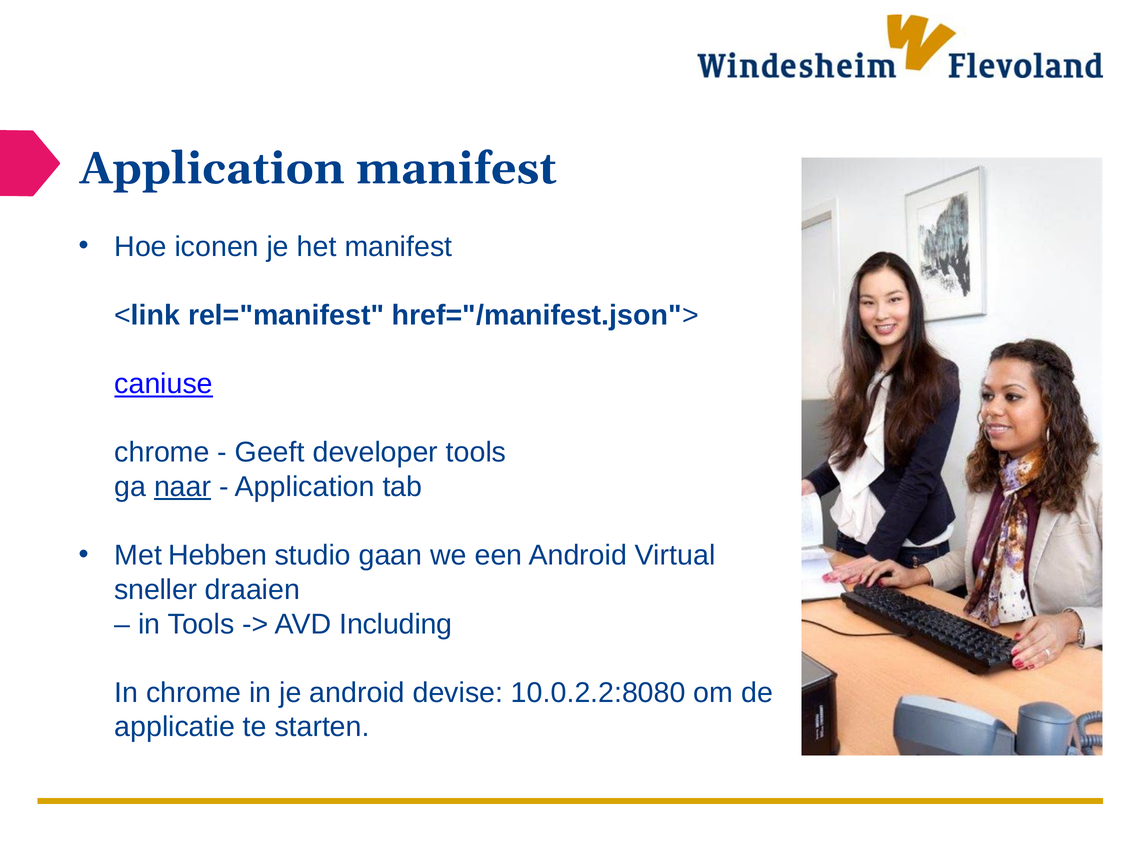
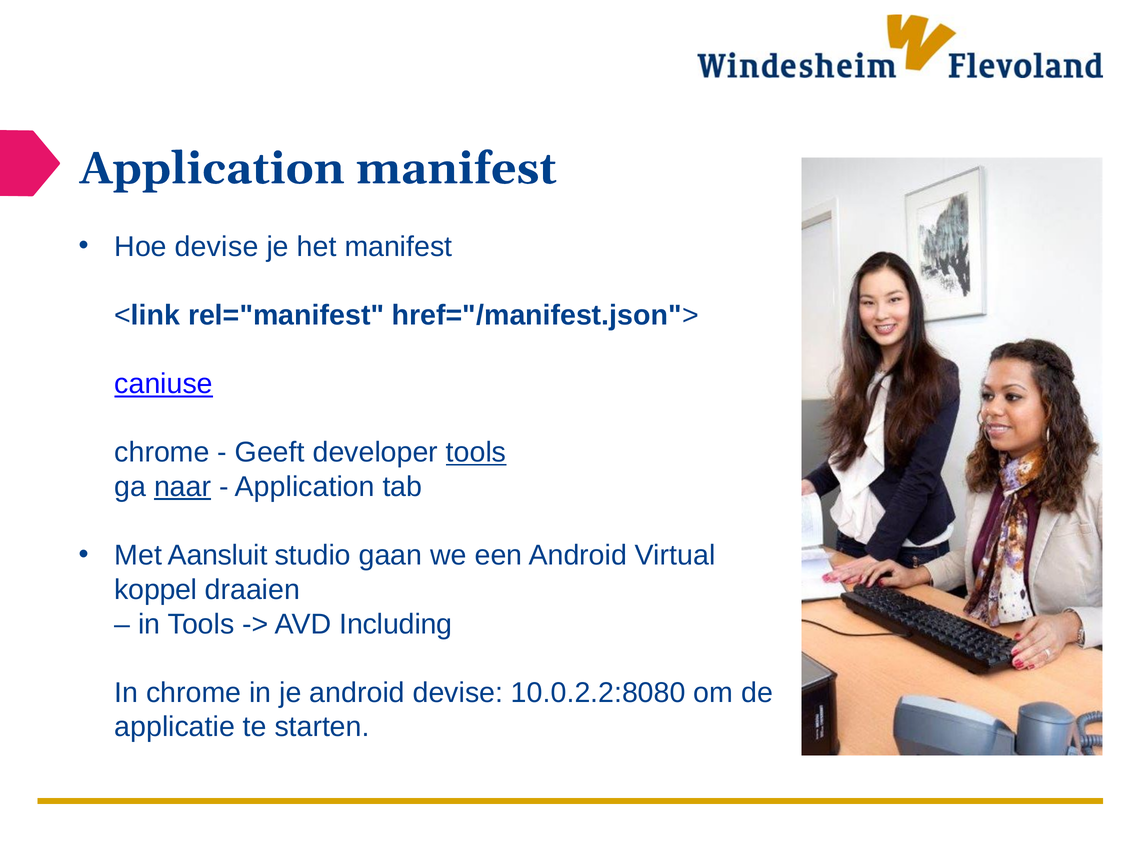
Hoe iconen: iconen -> devise
tools at (476, 452) underline: none -> present
Hebben: Hebben -> Aansluit
sneller: sneller -> koppel
